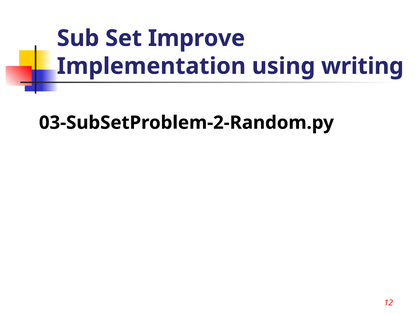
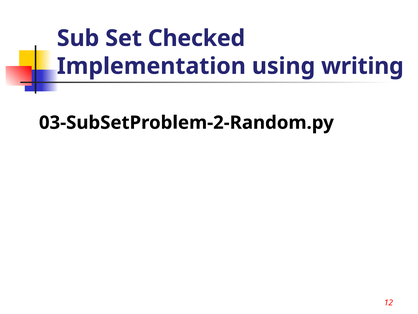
Improve: Improve -> Checked
